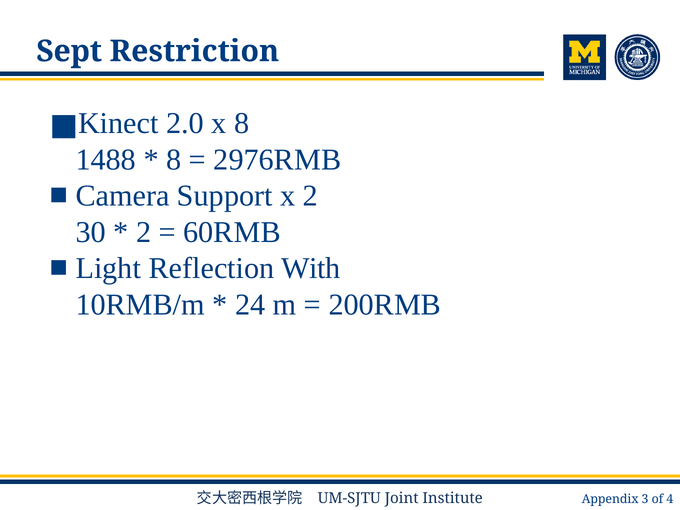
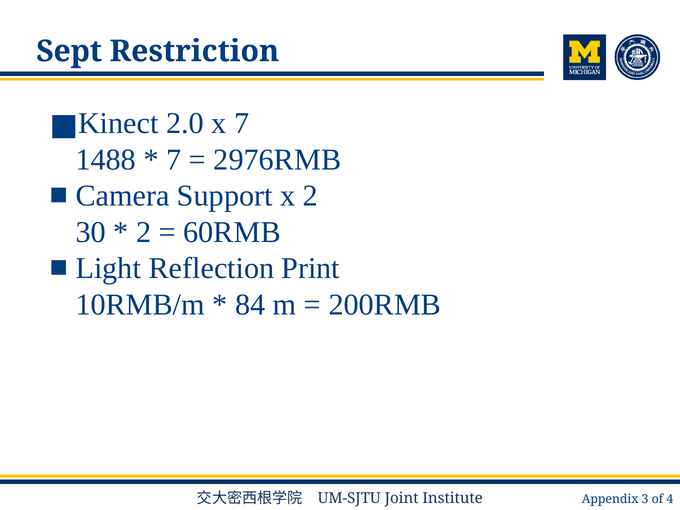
x 8: 8 -> 7
8 at (174, 160): 8 -> 7
With: With -> Print
24: 24 -> 84
